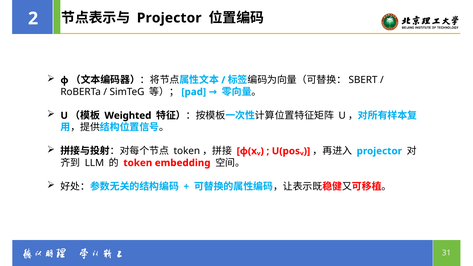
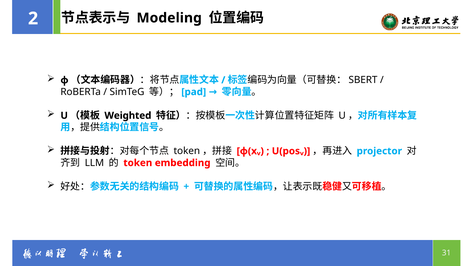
Projector at (169, 18): Projector -> Modeling
